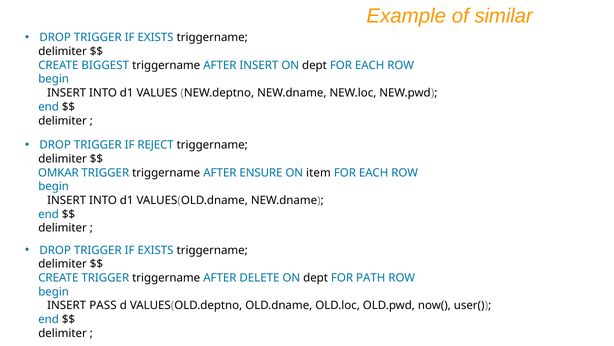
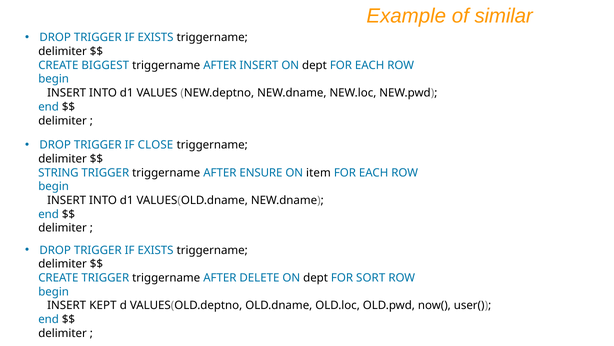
REJECT: REJECT -> CLOSE
OMKAR: OMKAR -> STRING
PATH: PATH -> SORT
PASS: PASS -> KEPT
